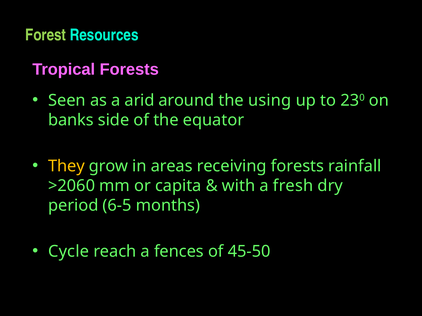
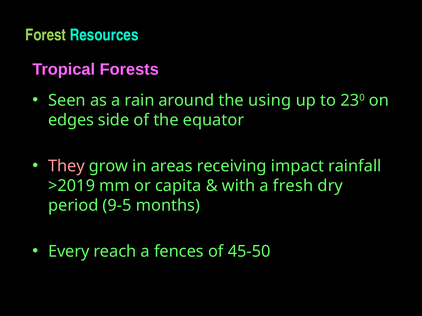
arid: arid -> rain
banks: banks -> edges
They colour: yellow -> pink
receiving forests: forests -> impact
>2060: >2060 -> >2019
6-5: 6-5 -> 9-5
Cycle: Cycle -> Every
